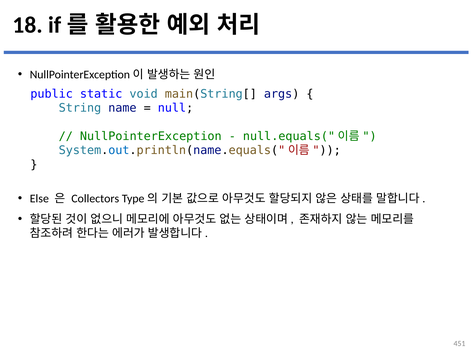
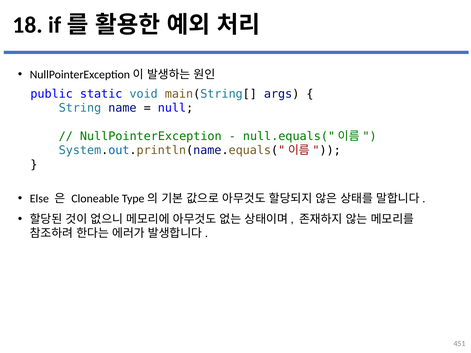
Collectors: Collectors -> Cloneable
